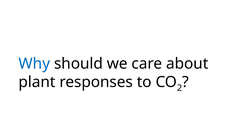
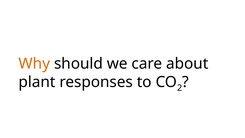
Why colour: blue -> orange
